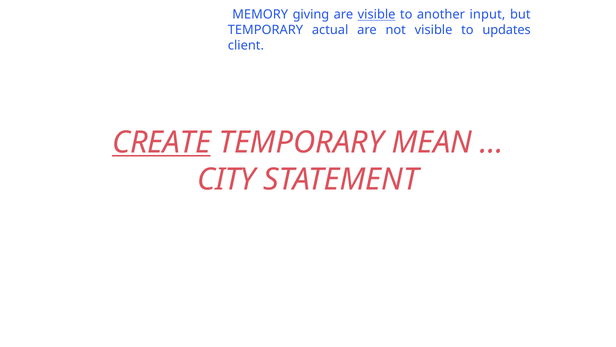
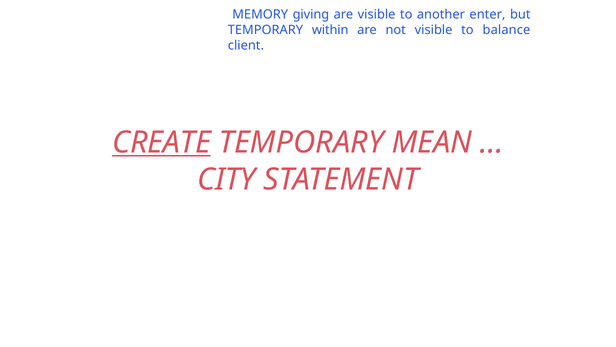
visible at (377, 15) underline: present -> none
input: input -> enter
actual: actual -> within
updates: updates -> balance
